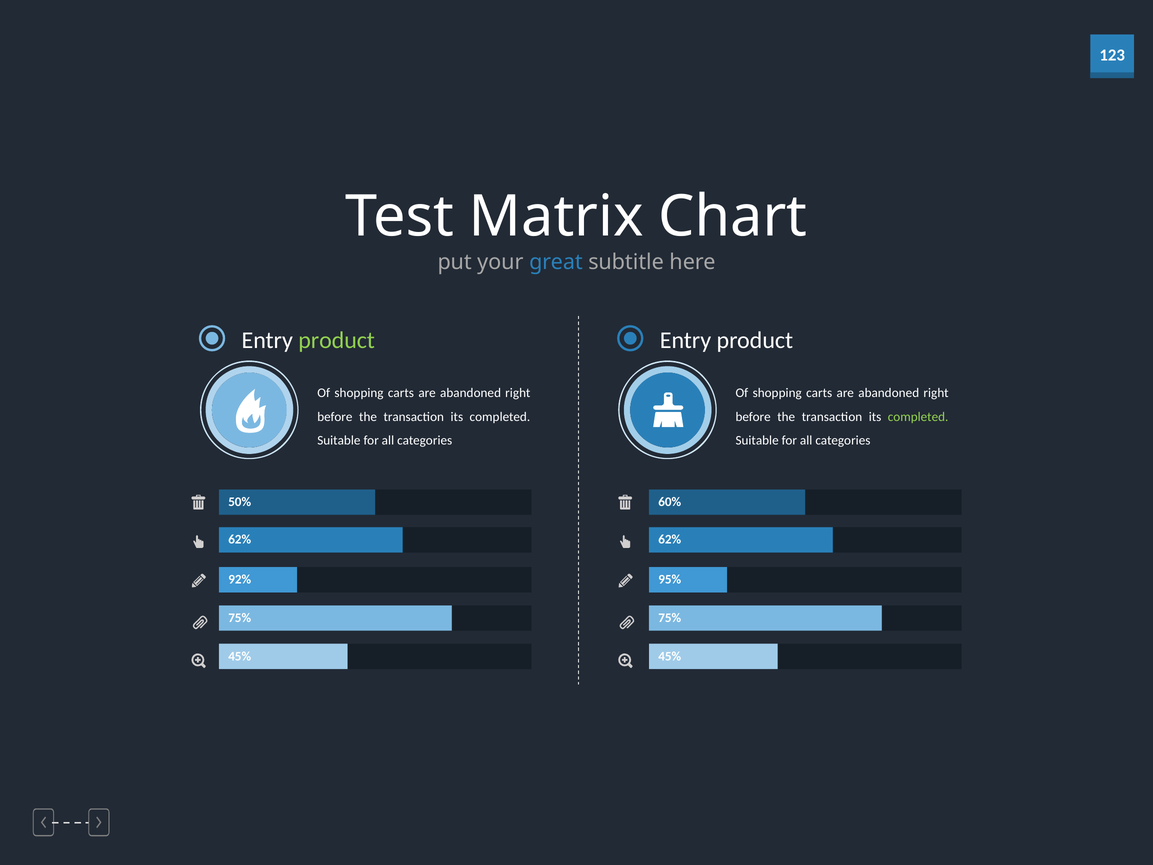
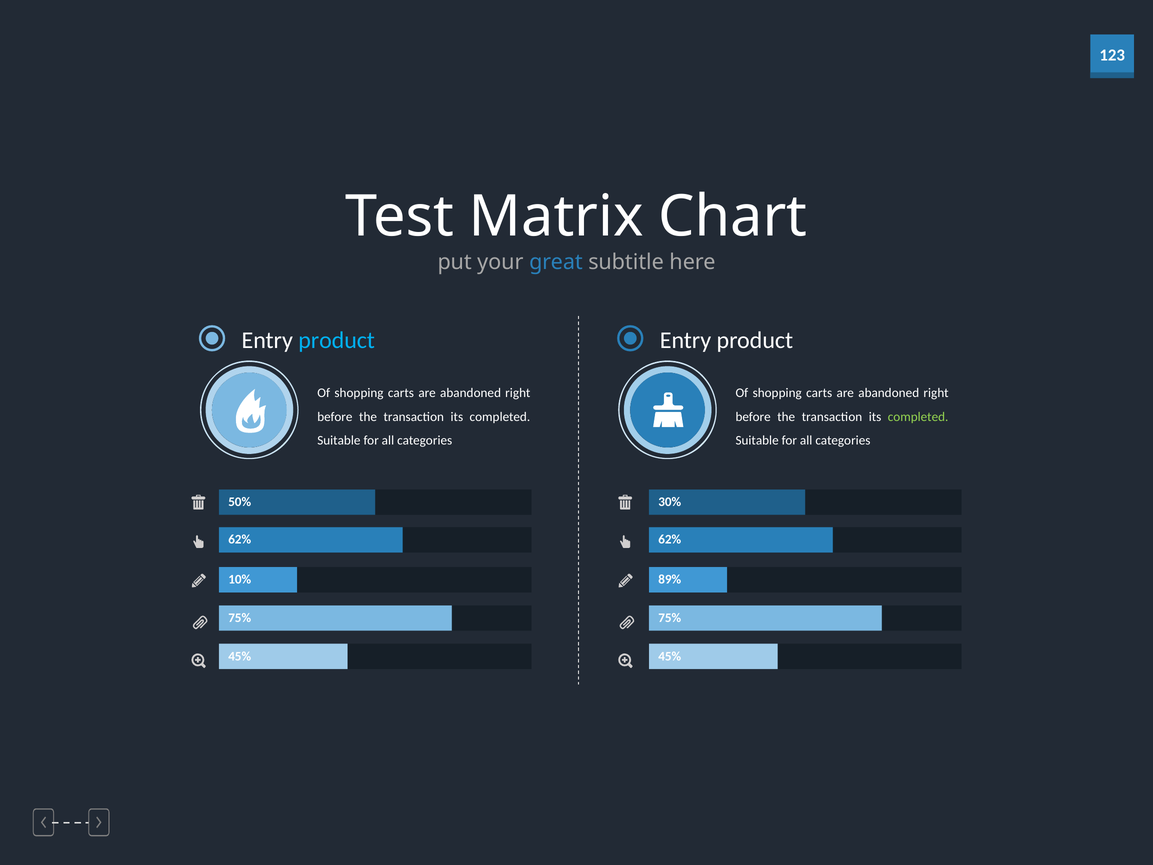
product at (337, 340) colour: light green -> light blue
60%: 60% -> 30%
92%: 92% -> 10%
95%: 95% -> 89%
